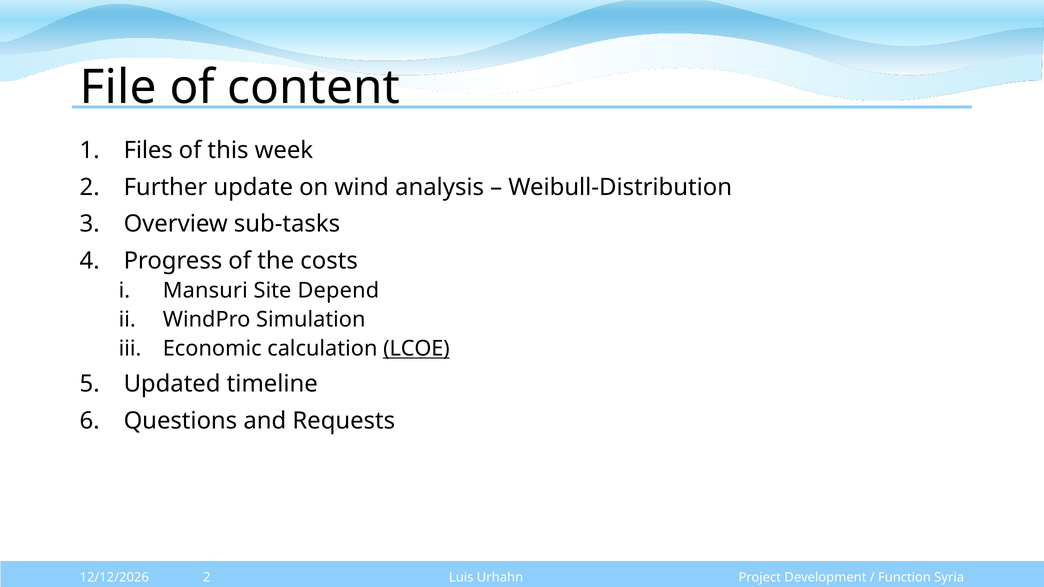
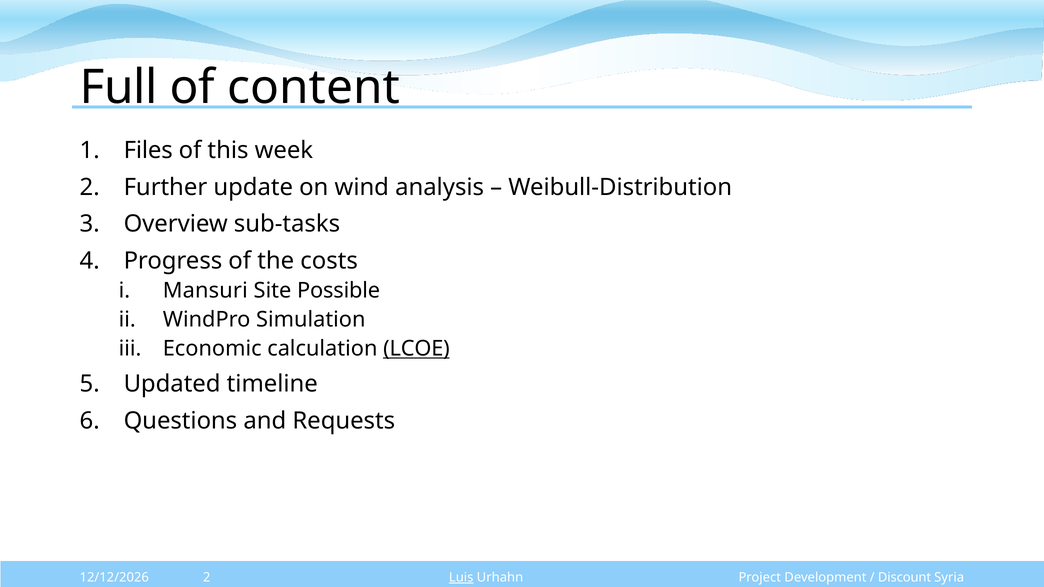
File: File -> Full
Depend: Depend -> Possible
Luis underline: none -> present
Function: Function -> Discount
